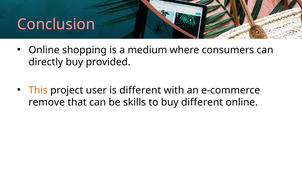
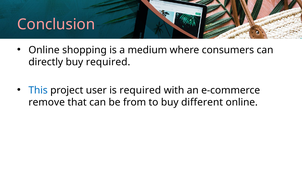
buy provided: provided -> required
This colour: orange -> blue
is different: different -> required
skills: skills -> from
